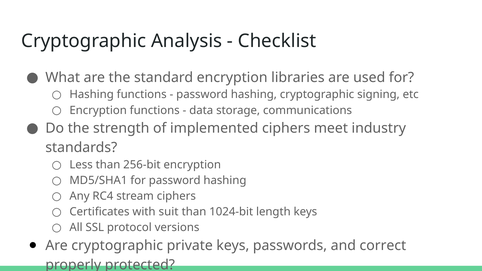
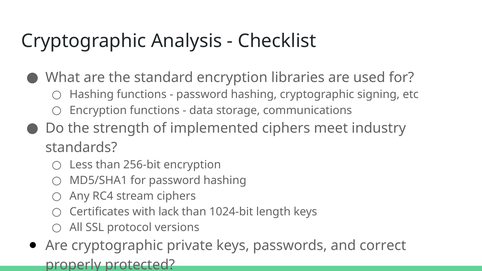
suit: suit -> lack
